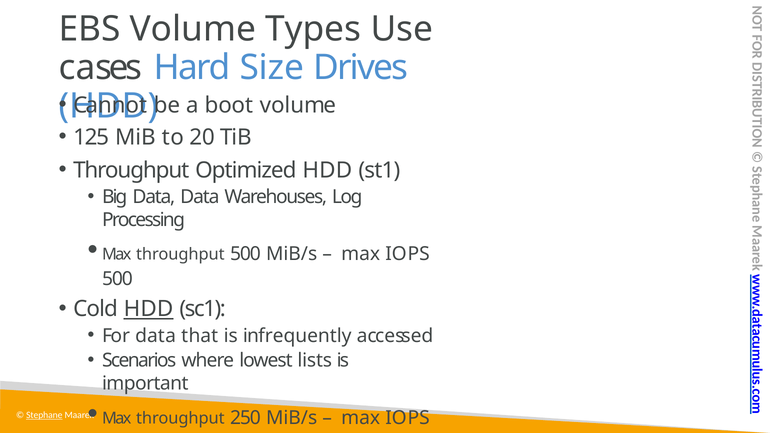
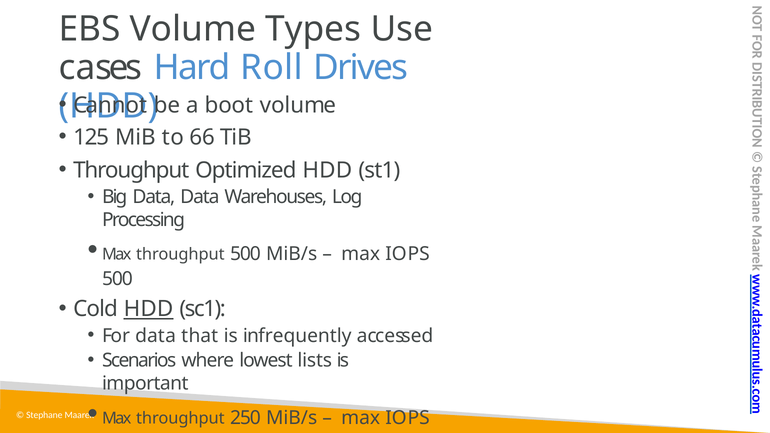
Size: Size -> Roll
20: 20 -> 66
Stephane underline: present -> none
